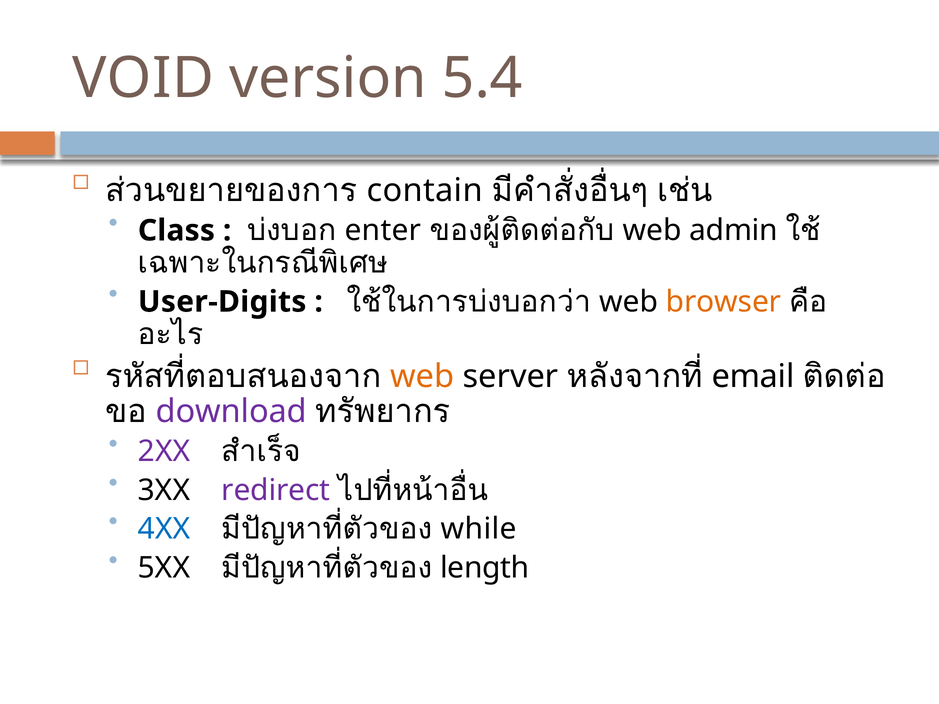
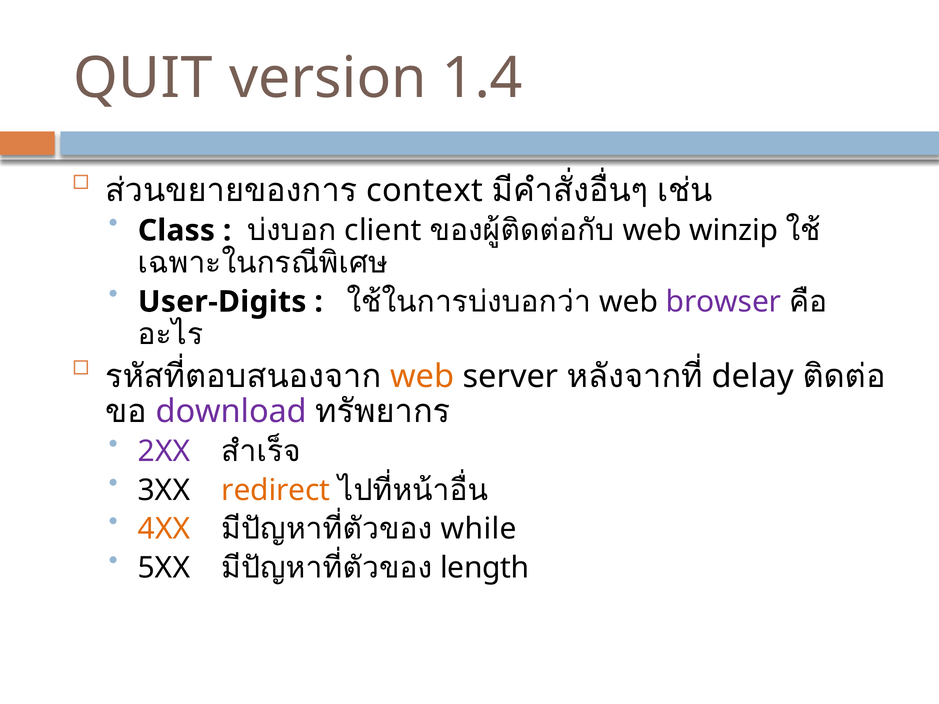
VOID: VOID -> QUIT
5.4: 5.4 -> 1.4
contain: contain -> context
enter: enter -> client
admin: admin -> winzip
browser colour: orange -> purple
email: email -> delay
redirect colour: purple -> orange
4XX colour: blue -> orange
